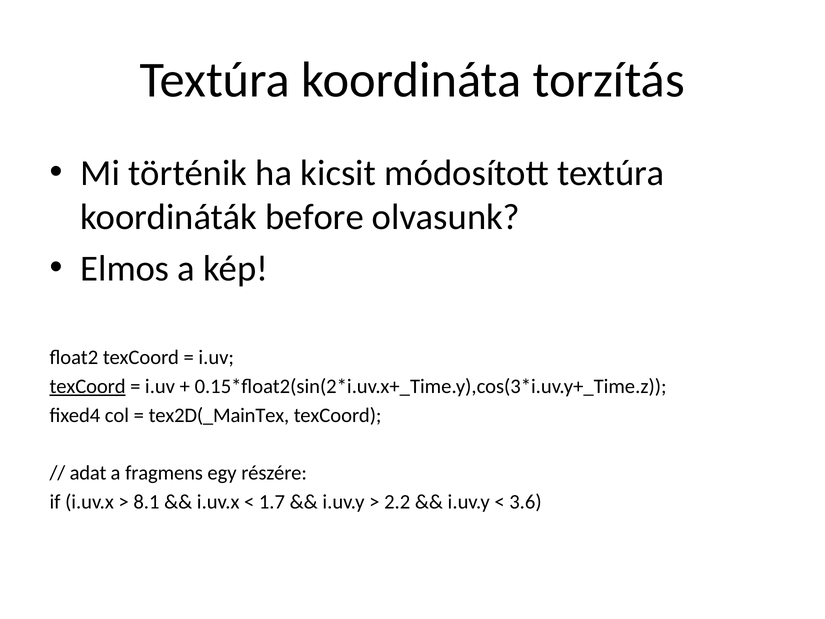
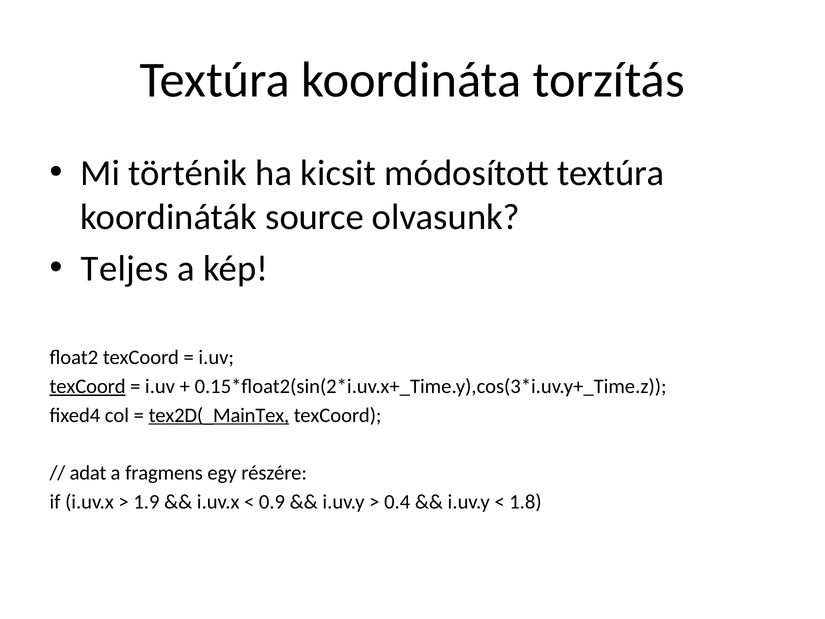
before: before -> source
Elmos: Elmos -> Teljes
tex2D(_MainTex underline: none -> present
8.1: 8.1 -> 1.9
1.7: 1.7 -> 0.9
2.2: 2.2 -> 0.4
3.6: 3.6 -> 1.8
